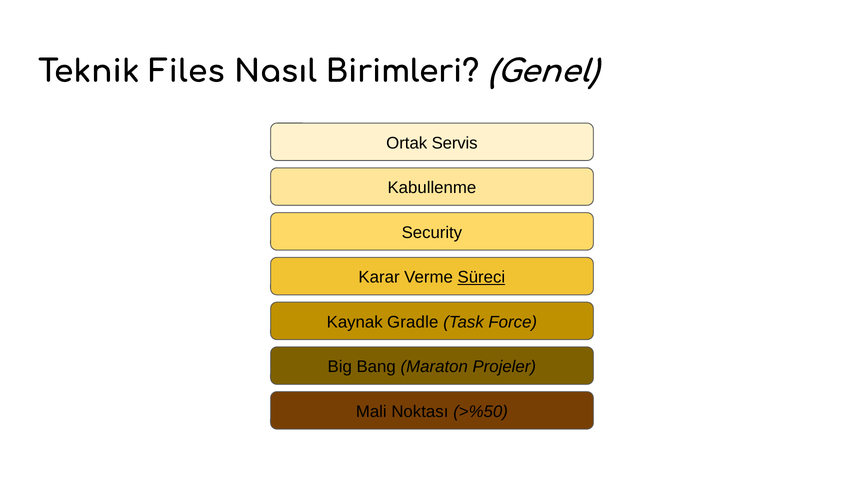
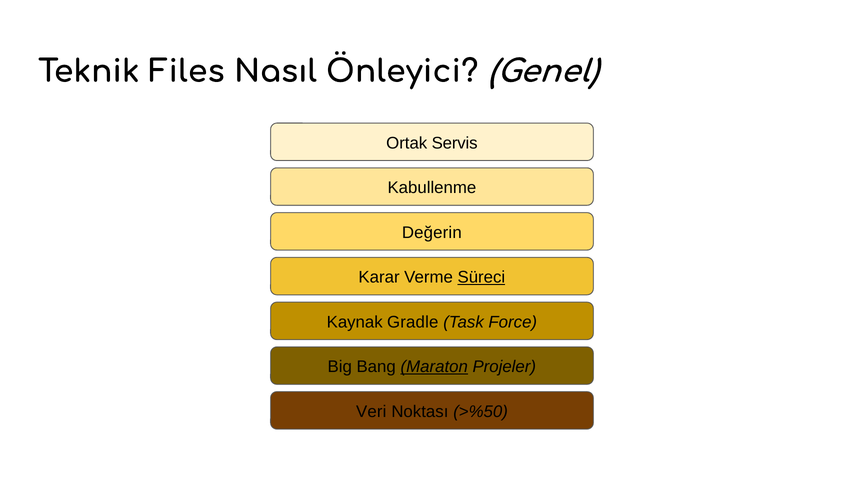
Birimleri: Birimleri -> Önleyici
Security: Security -> Değerin
Maraton underline: none -> present
Mali: Mali -> Veri
